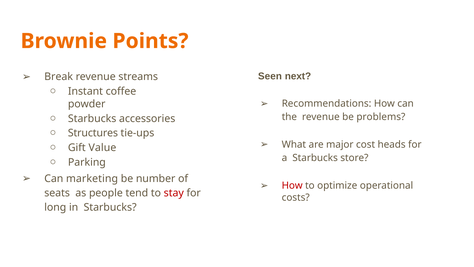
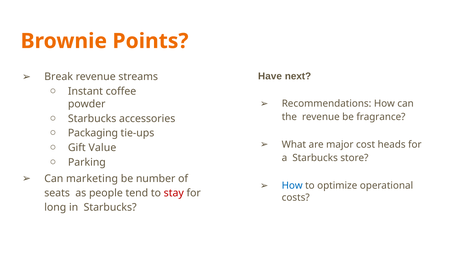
Seen: Seen -> Have
problems: problems -> fragrance
Structures: Structures -> Packaging
How at (292, 185) colour: red -> blue
